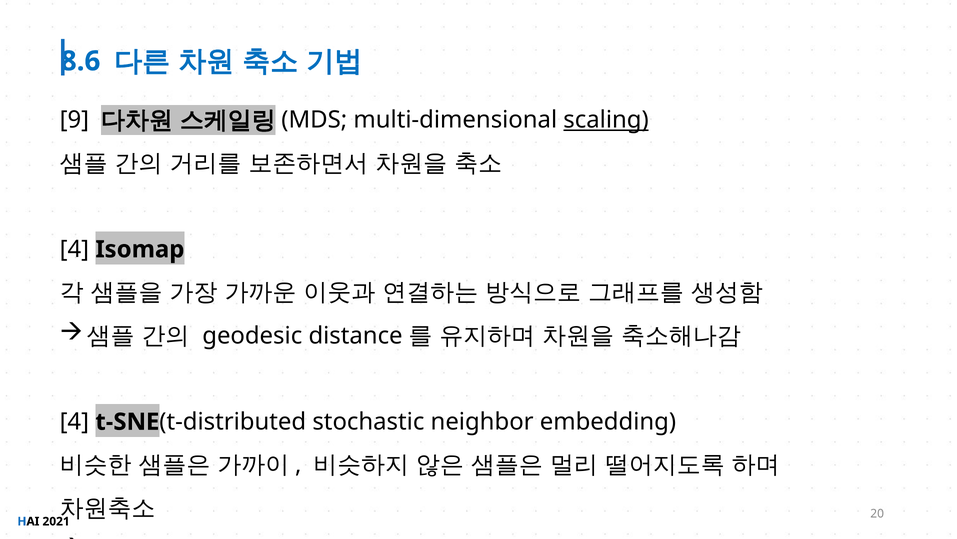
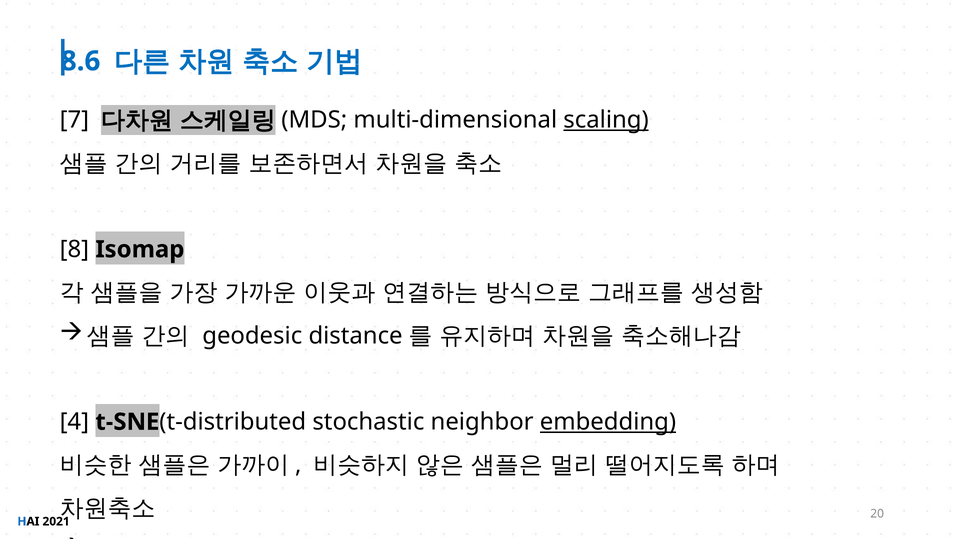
9: 9 -> 7
4 at (74, 249): 4 -> 8
embedding underline: none -> present
